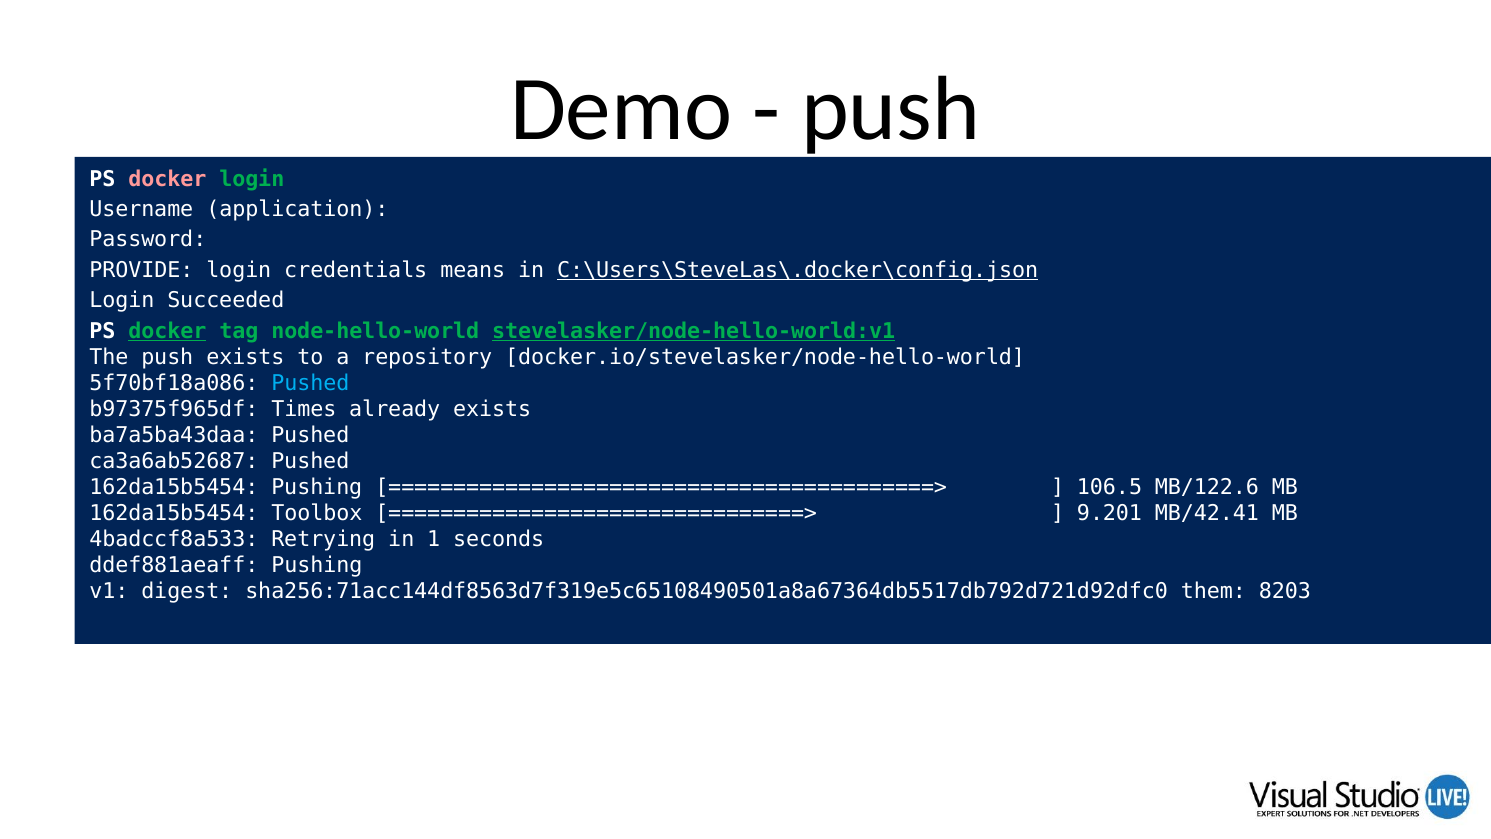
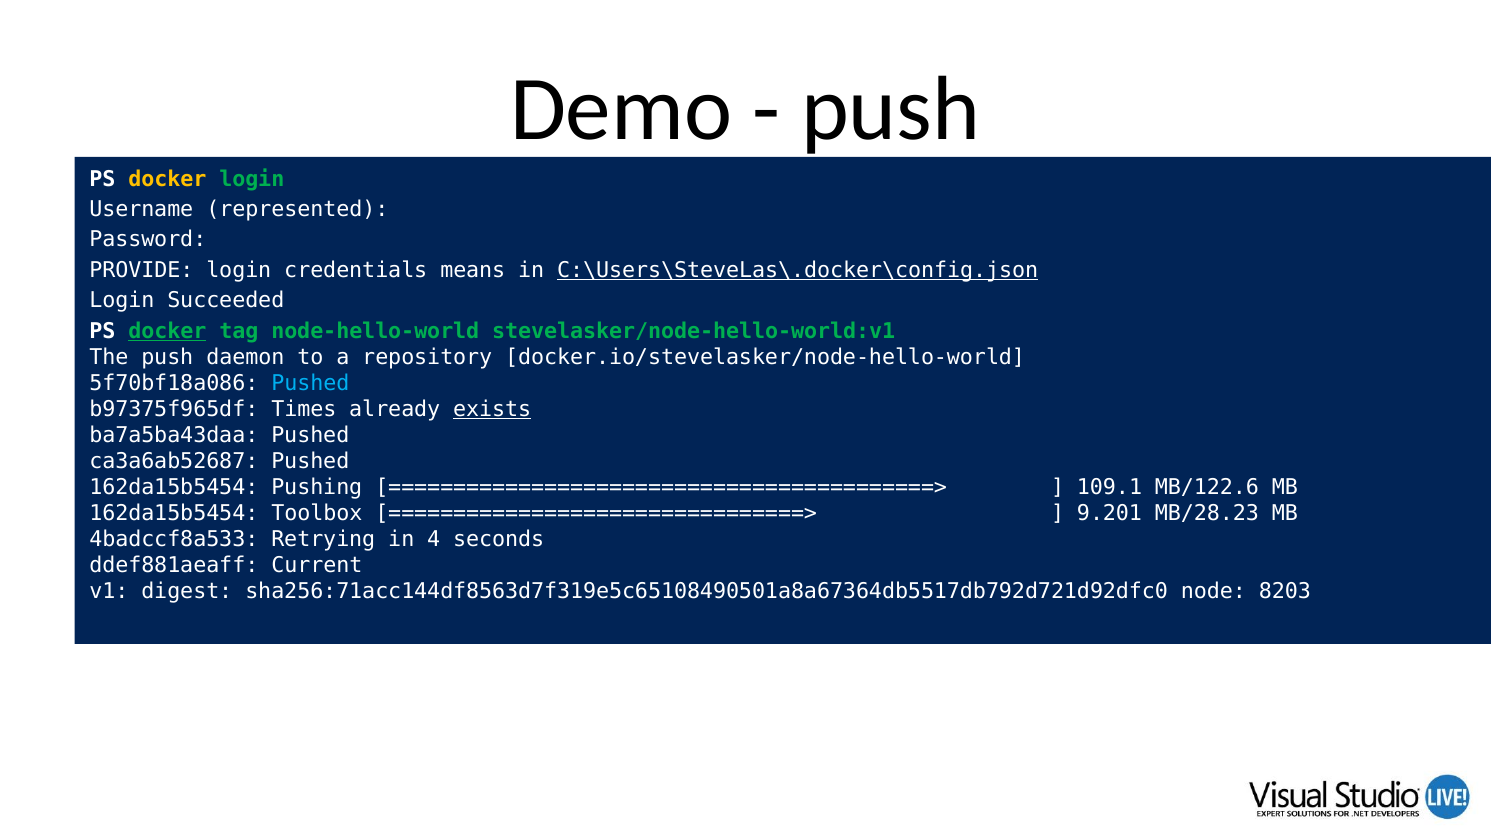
docker at (167, 179) colour: pink -> yellow
application: application -> represented
stevelasker/node-hello-world:v1 underline: present -> none
push exists: exists -> daemon
exists at (492, 409) underline: none -> present
106.5: 106.5 -> 109.1
MB/42.41: MB/42.41 -> MB/28.23
1: 1 -> 4
ddef881aeaff Pushing: Pushing -> Current
them: them -> node
